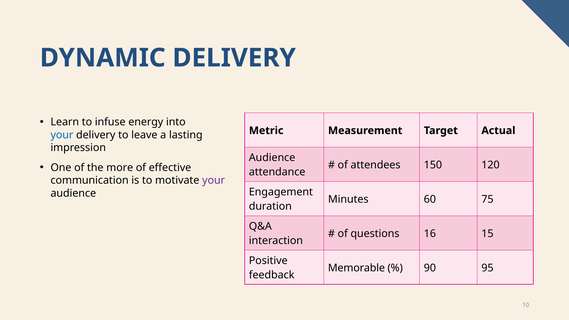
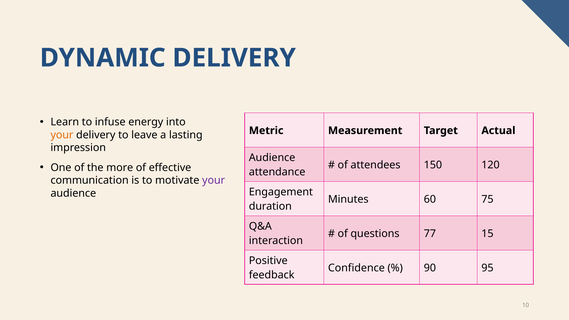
your at (62, 135) colour: blue -> orange
16: 16 -> 77
Memorable: Memorable -> Confidence
